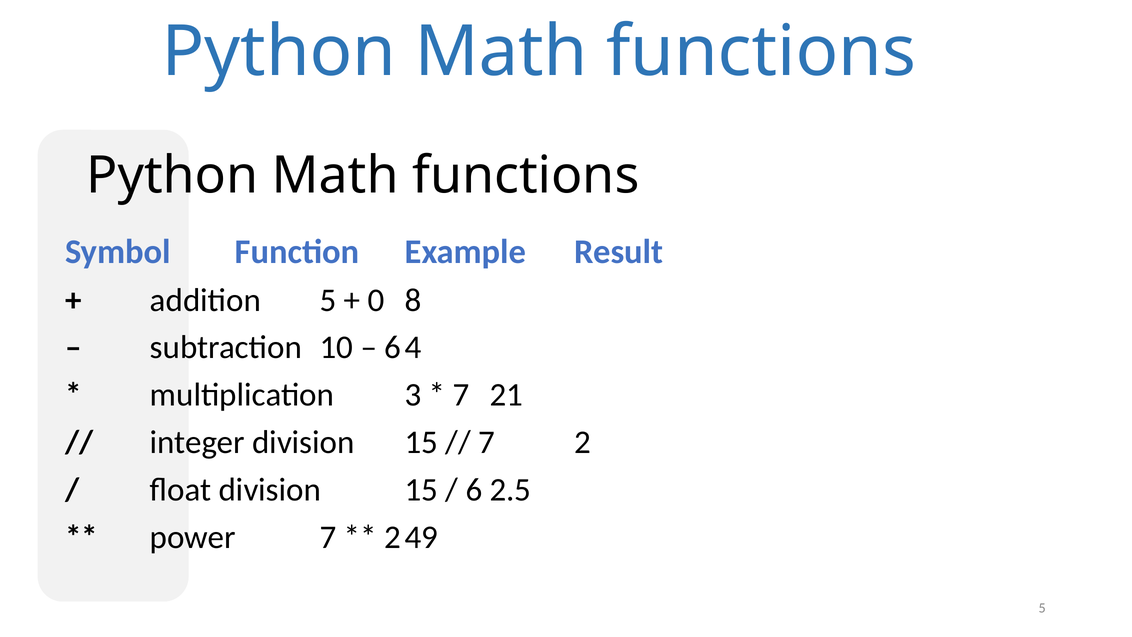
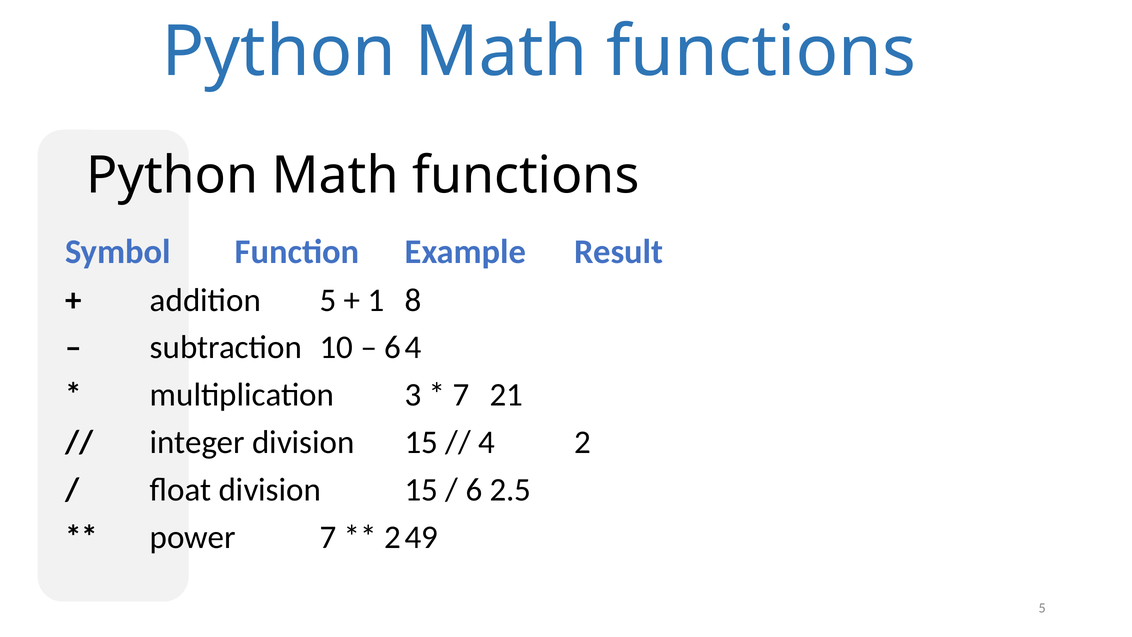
0: 0 -> 1
7 at (487, 442): 7 -> 4
